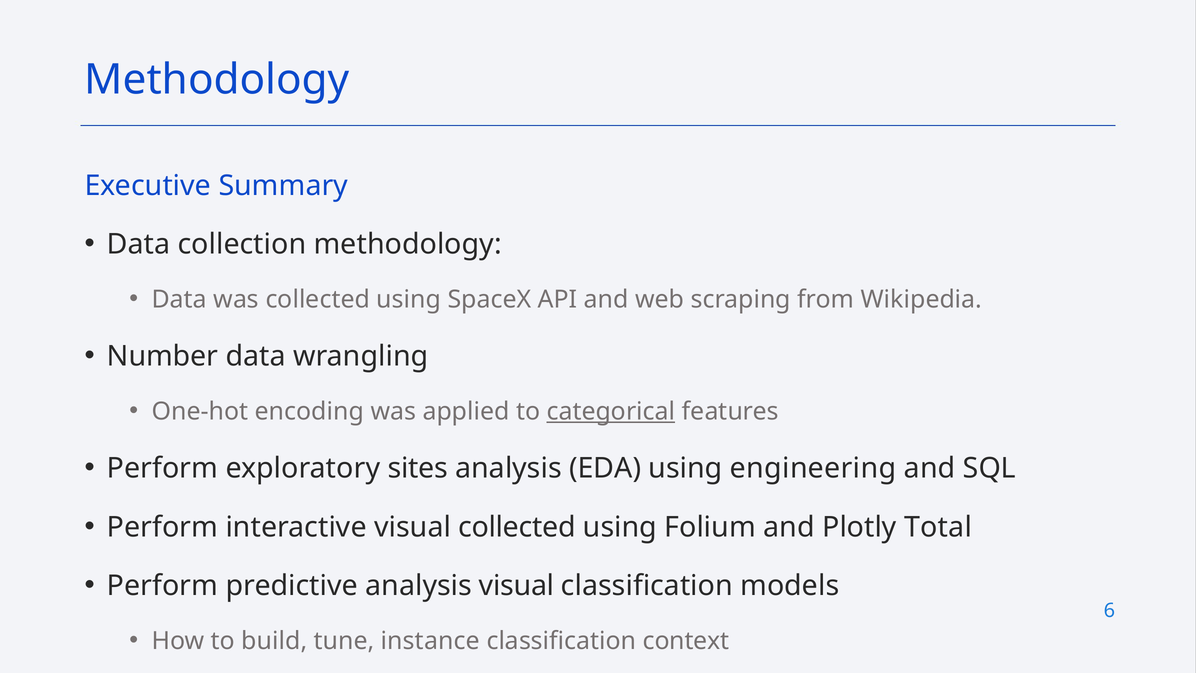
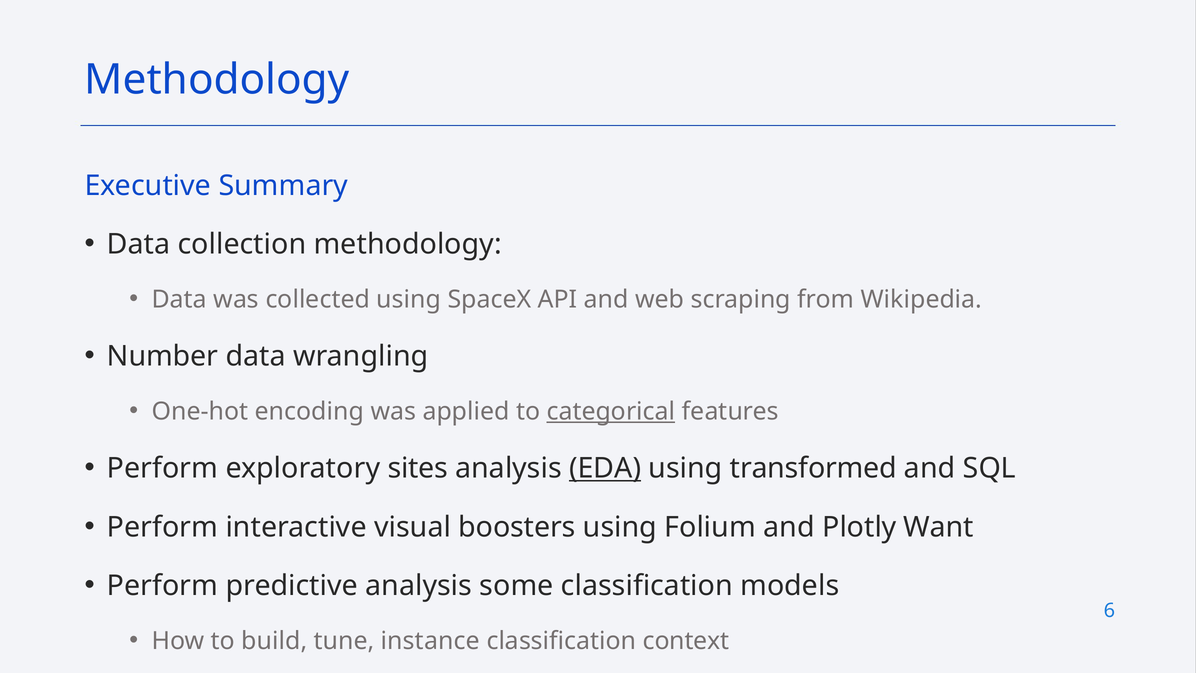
EDA underline: none -> present
engineering: engineering -> transformed
visual collected: collected -> boosters
Total: Total -> Want
analysis visual: visual -> some
